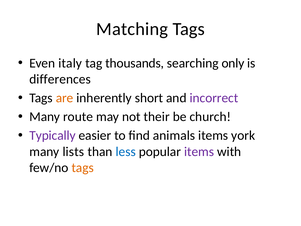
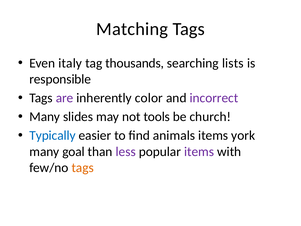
only: only -> lists
differences: differences -> responsible
are colour: orange -> purple
short: short -> color
route: route -> slides
their: their -> tools
Typically colour: purple -> blue
lists: lists -> goal
less colour: blue -> purple
